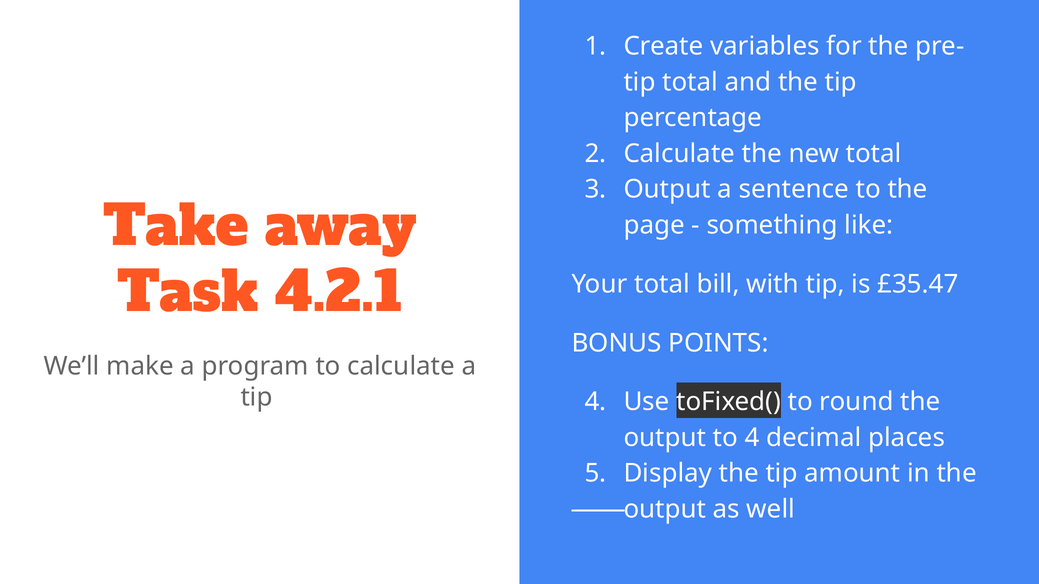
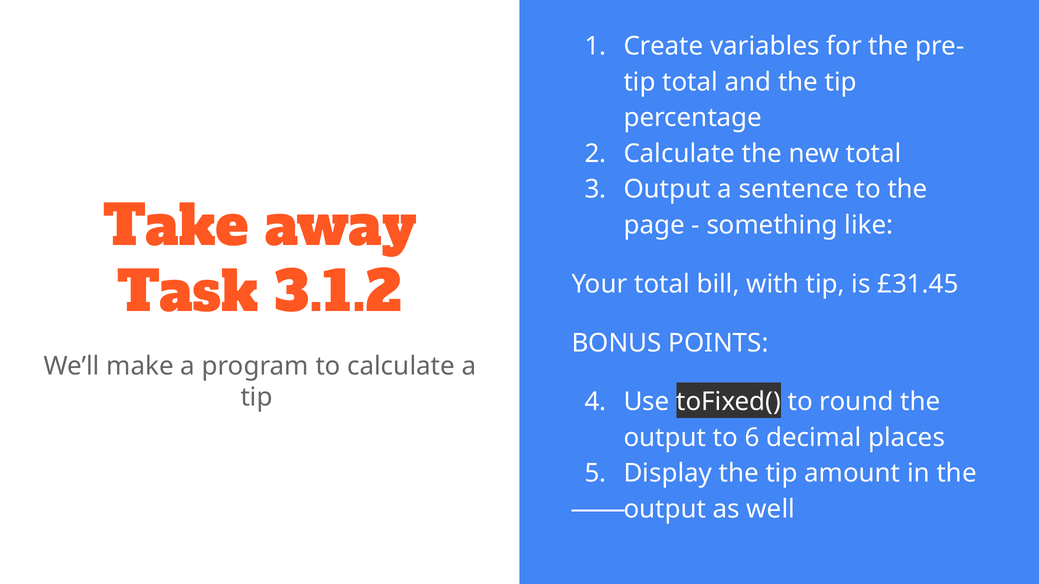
4.2.1: 4.2.1 -> 3.1.2
£35.47: £35.47 -> £31.45
to 4: 4 -> 6
